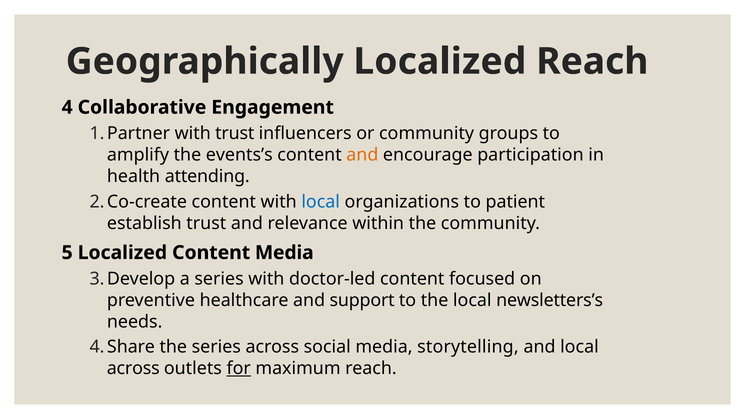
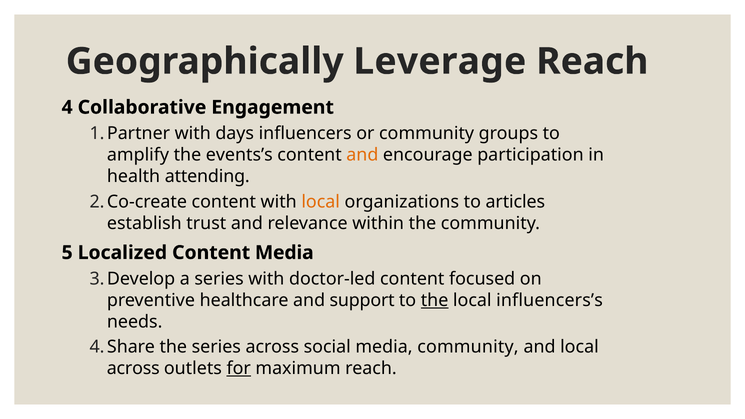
Geographically Localized: Localized -> Leverage
with trust: trust -> days
local at (321, 202) colour: blue -> orange
patient: patient -> articles
the at (435, 300) underline: none -> present
newsletters’s: newsletters’s -> influencers’s
media storytelling: storytelling -> community
